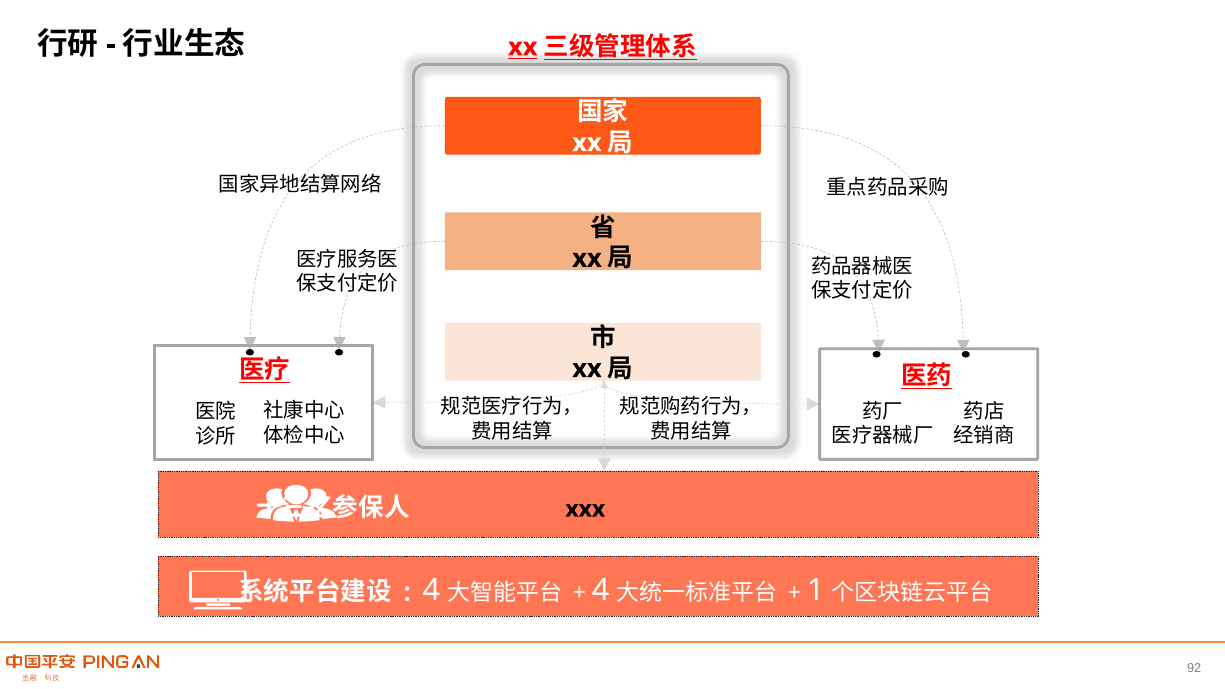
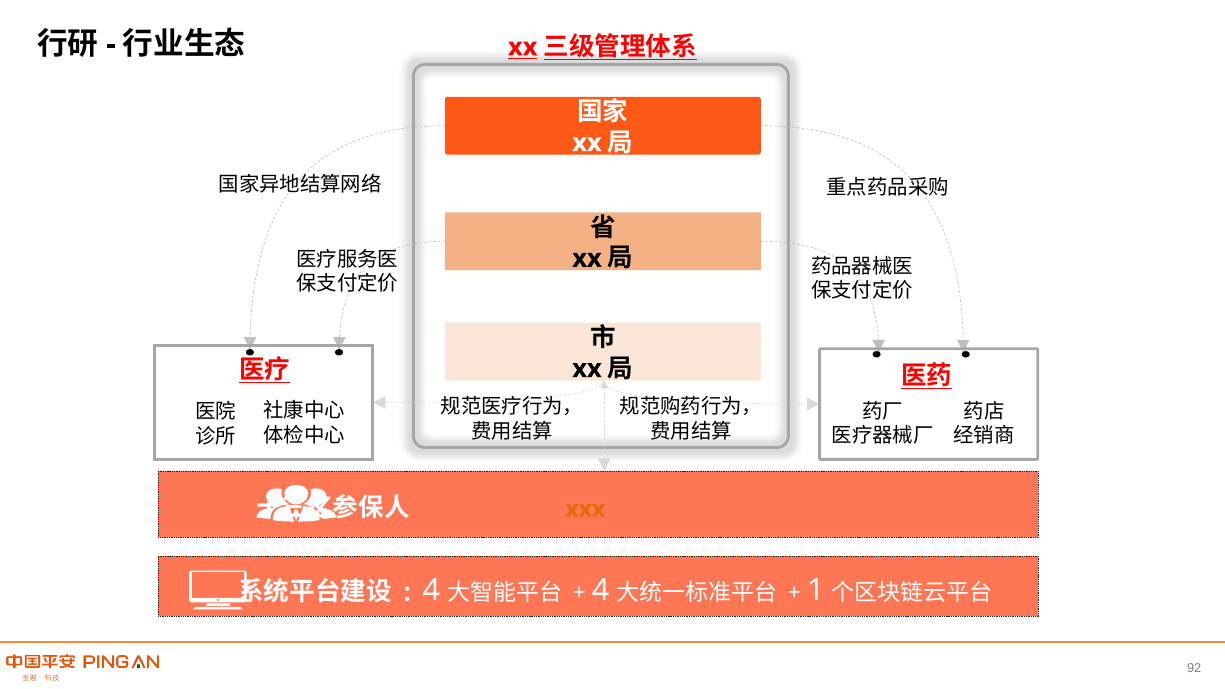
xxx colour: black -> orange
